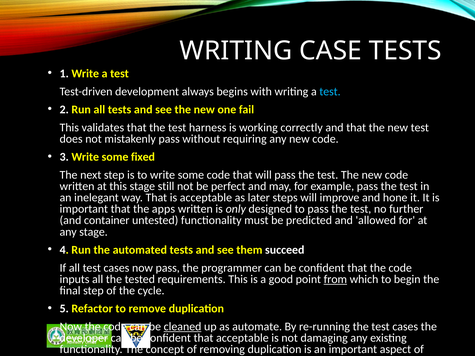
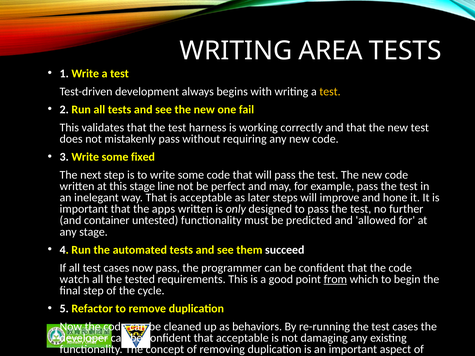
WRITING CASE: CASE -> AREA
test at (330, 91) colour: light blue -> yellow
still: still -> line
inputs: inputs -> watch
cleaned underline: present -> none
automate: automate -> behaviors
